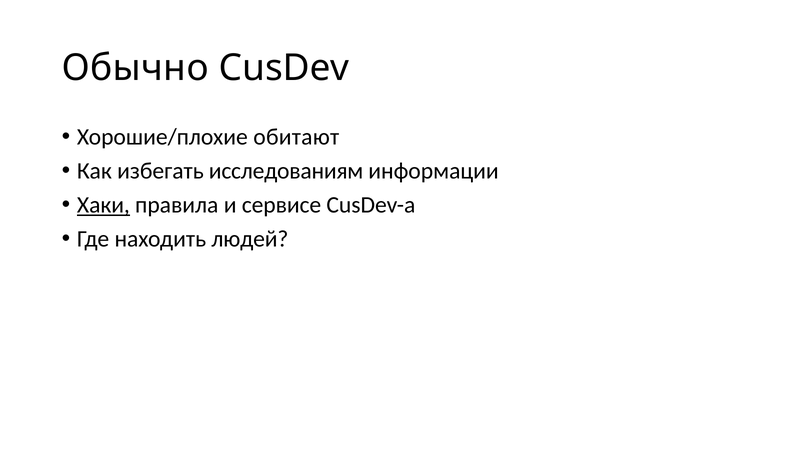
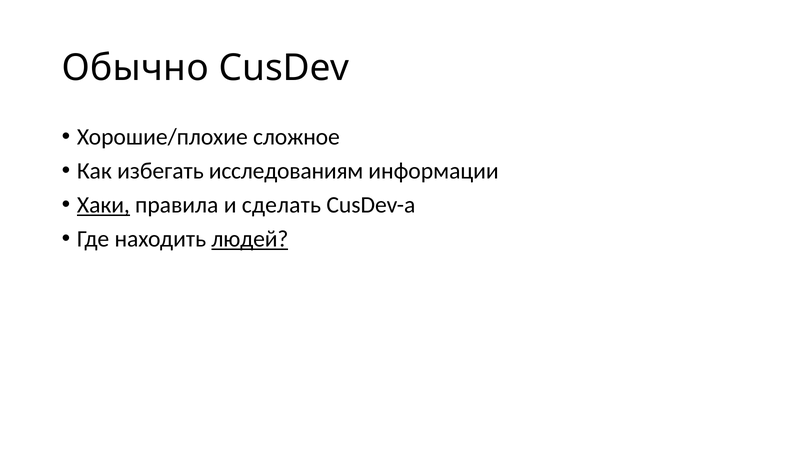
обитают: обитают -> сложное
сервисе: сервисе -> сделать
людей underline: none -> present
